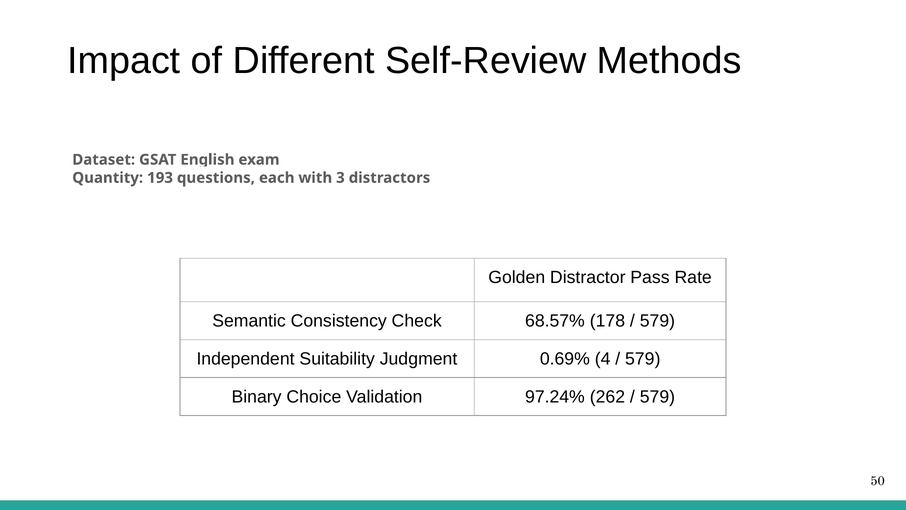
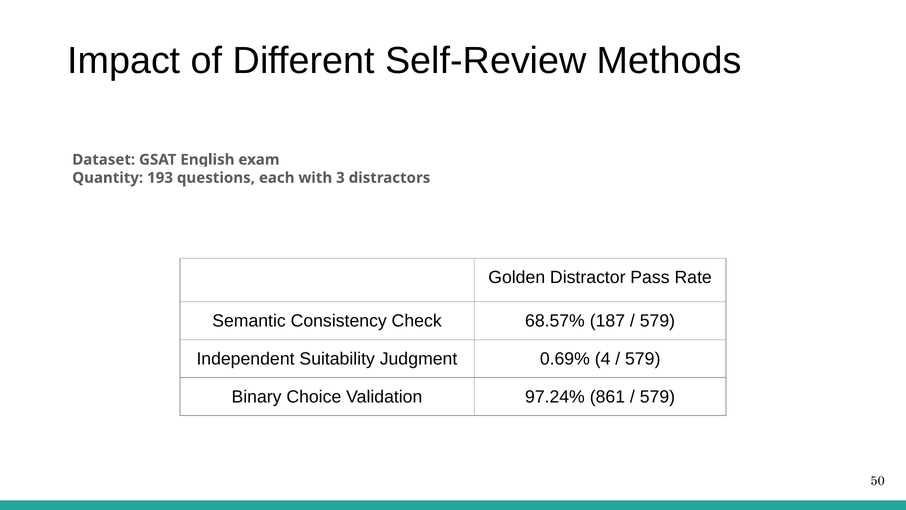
178: 178 -> 187
262: 262 -> 861
